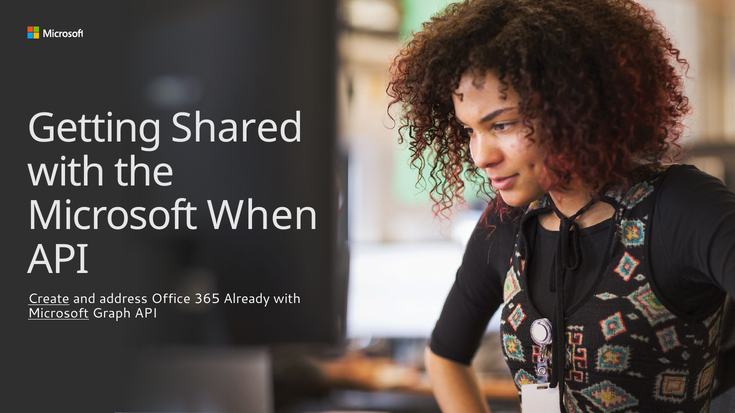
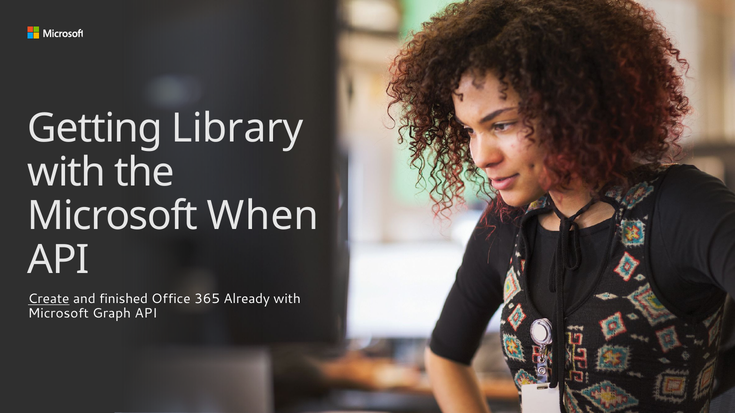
Shared: Shared -> Library
address: address -> finished
Microsoft at (58, 314) underline: present -> none
